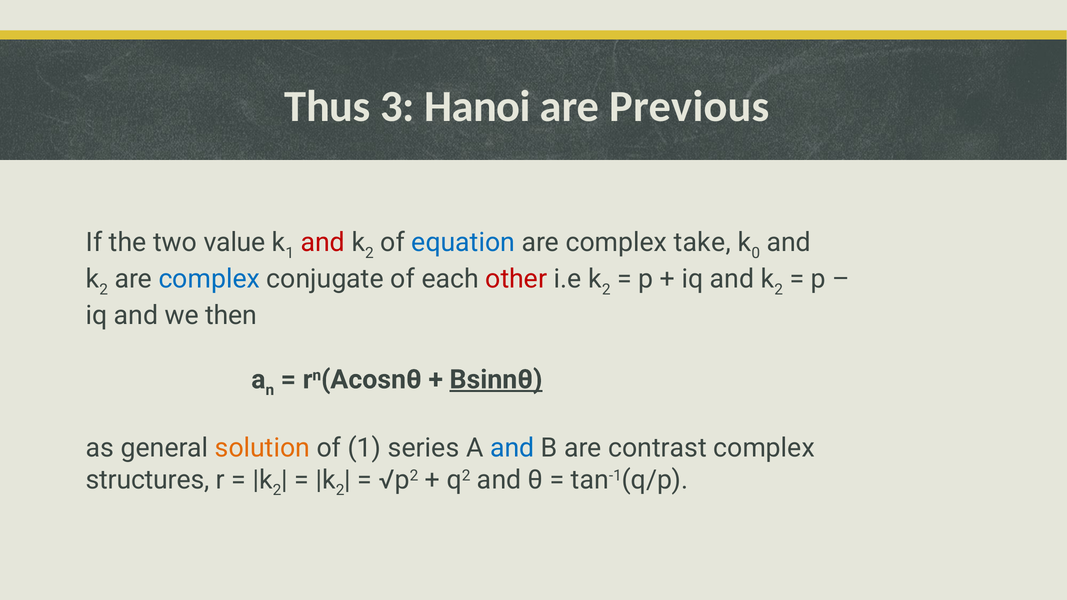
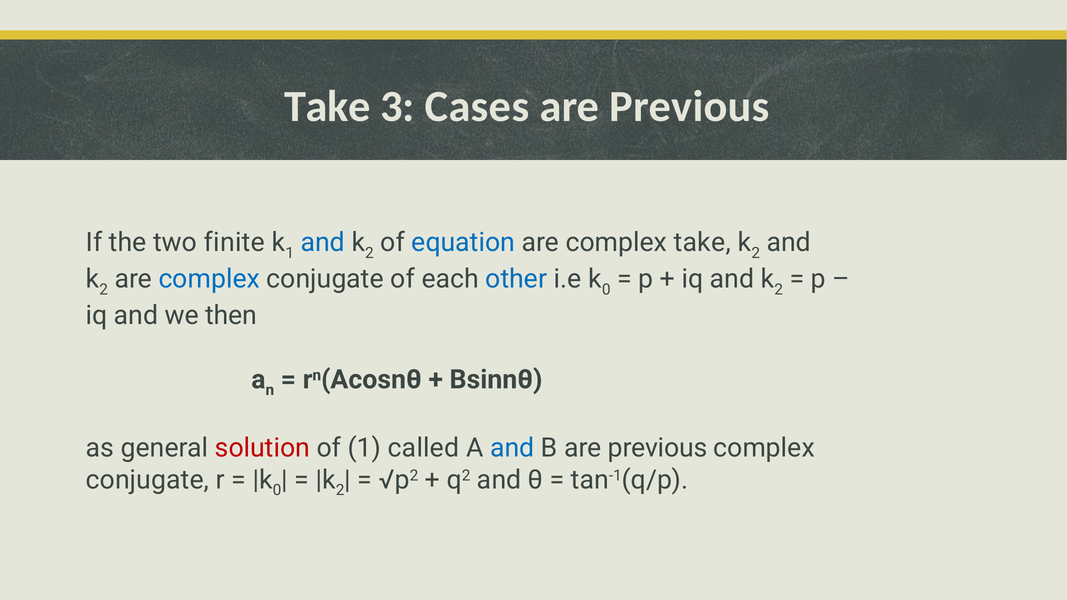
Thus at (327, 106): Thus -> Take
Hanoi: Hanoi -> Cases
value: value -> finite
and at (323, 243) colour: red -> blue
0 at (756, 253): 0 -> 2
other colour: red -> blue
2 at (606, 290): 2 -> 0
Bsinnθ underline: present -> none
solution colour: orange -> red
series: series -> called
B are contrast: contrast -> previous
structures at (148, 480): structures -> conjugate
2 at (277, 490): 2 -> 0
